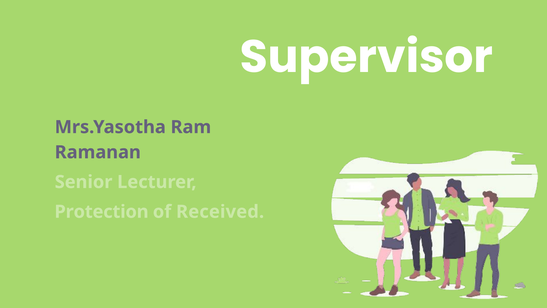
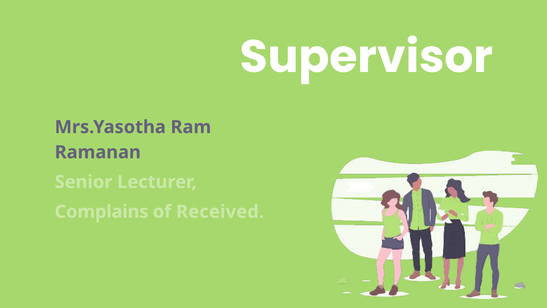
Protection: Protection -> Complains
